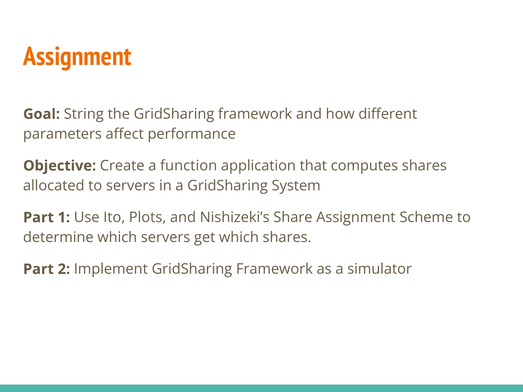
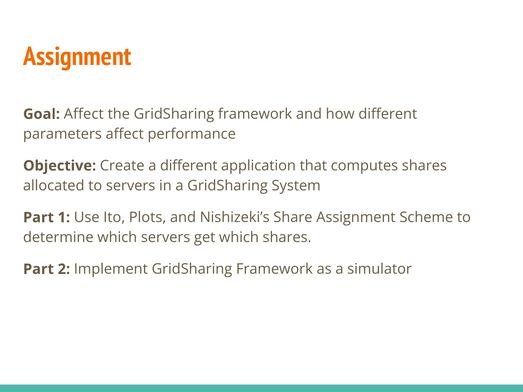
Goal String: String -> Affect
a function: function -> different
